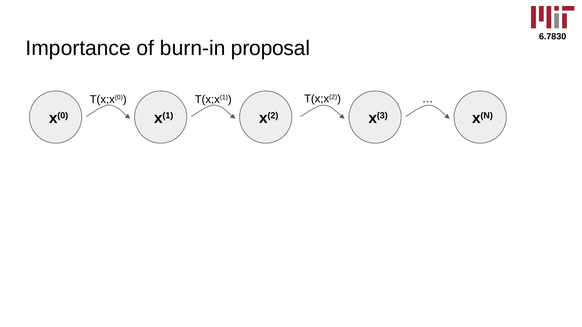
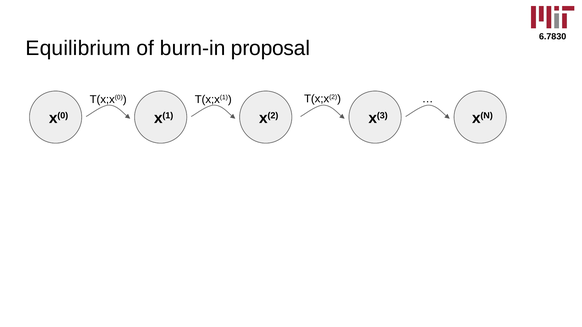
Importance: Importance -> Equilibrium
